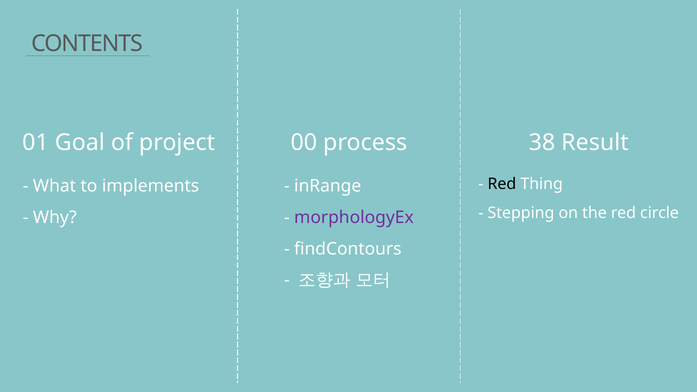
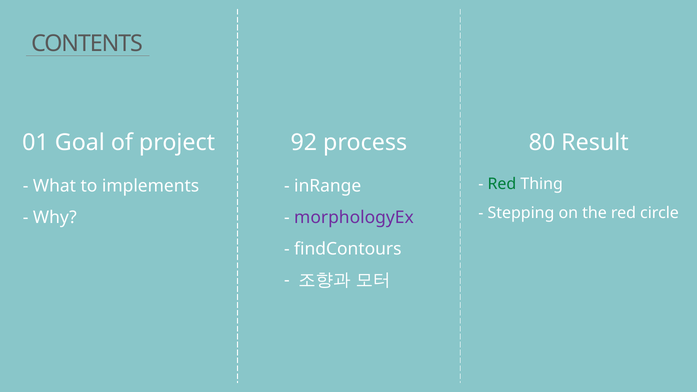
00: 00 -> 92
38: 38 -> 80
Red at (502, 184) colour: black -> green
